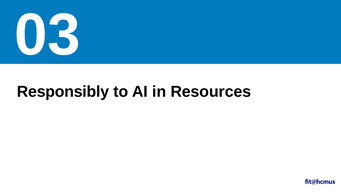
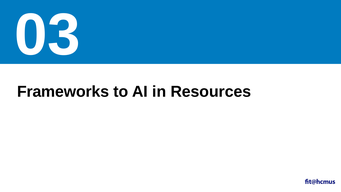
Responsibly: Responsibly -> Frameworks
